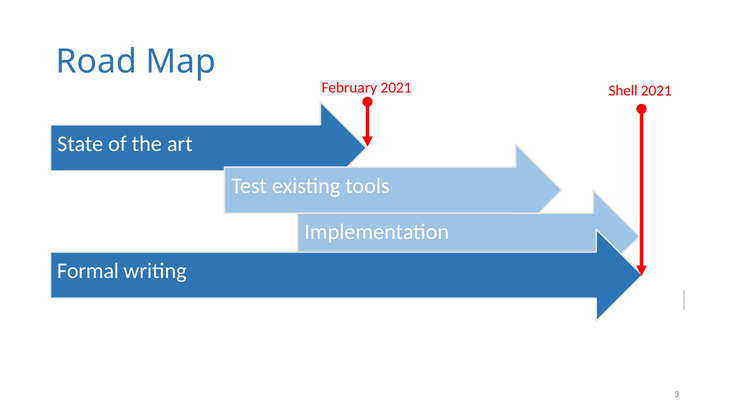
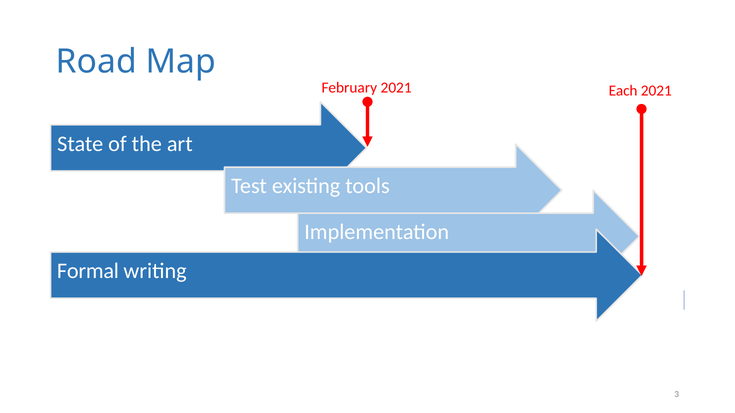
Shell: Shell -> Each
